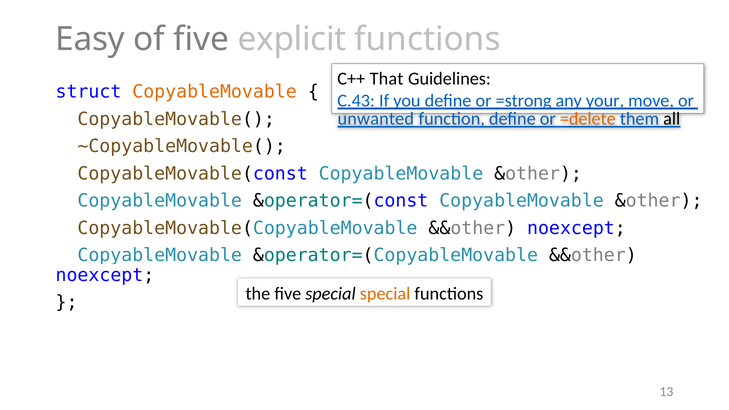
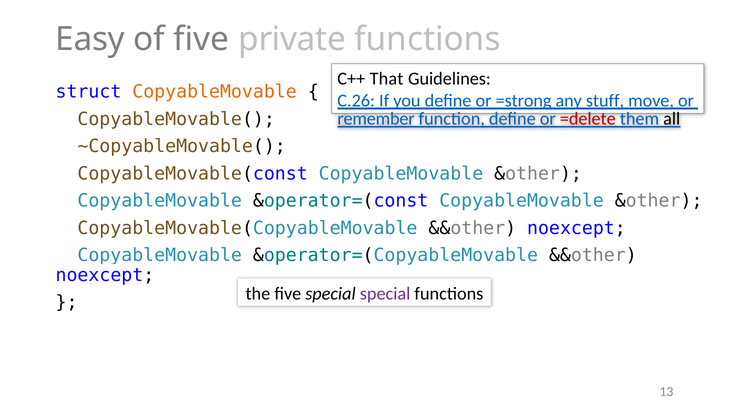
explicit: explicit -> private
C.43: C.43 -> C.26
your: your -> stuff
unwanted: unwanted -> remember
=delete colour: orange -> red
special at (385, 294) colour: orange -> purple
